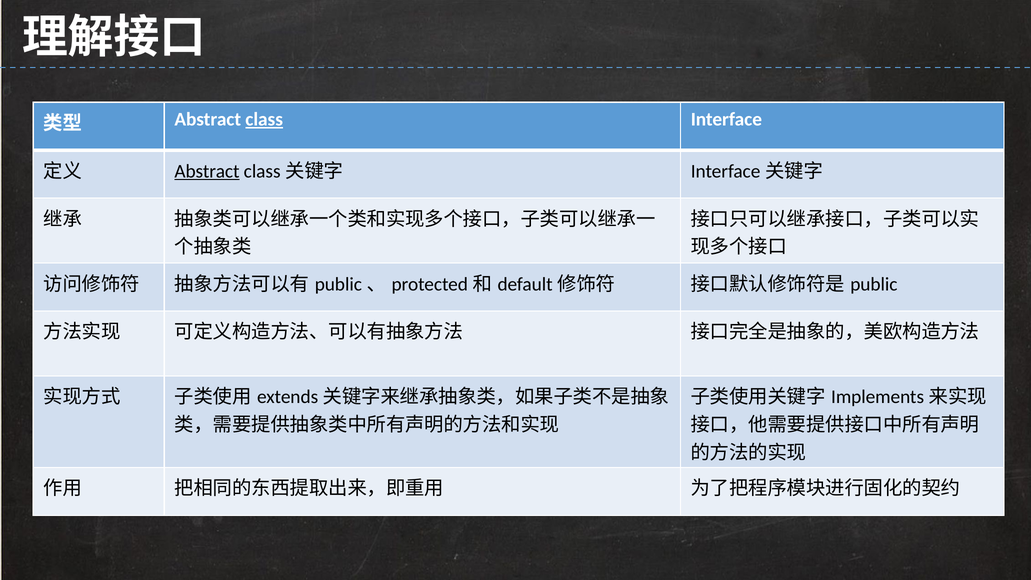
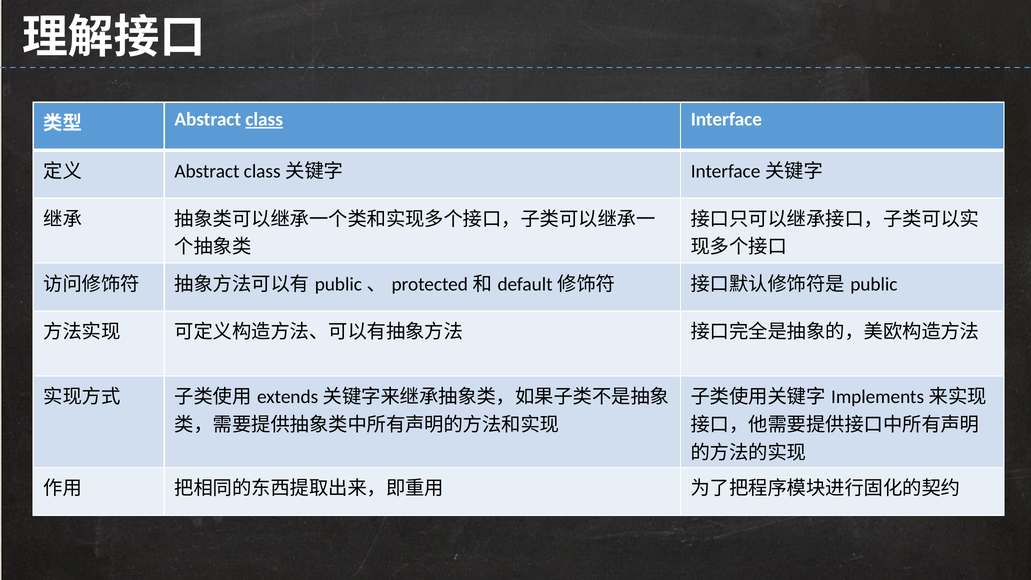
Abstract at (207, 171) underline: present -> none
